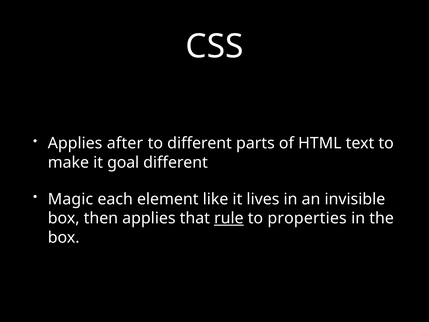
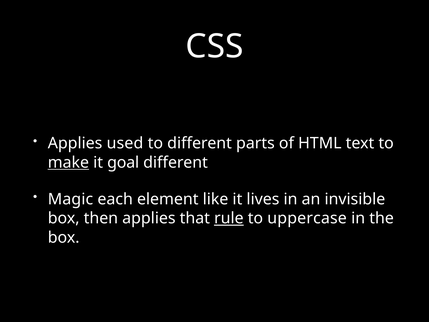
after: after -> used
make underline: none -> present
properties: properties -> uppercase
